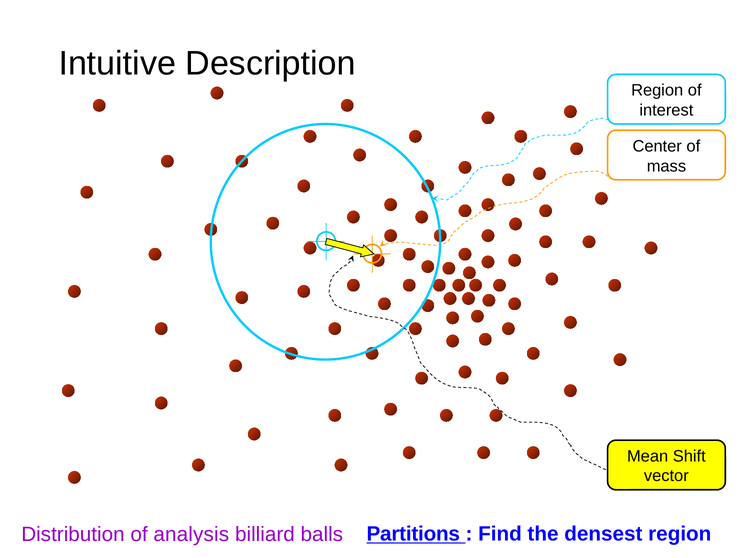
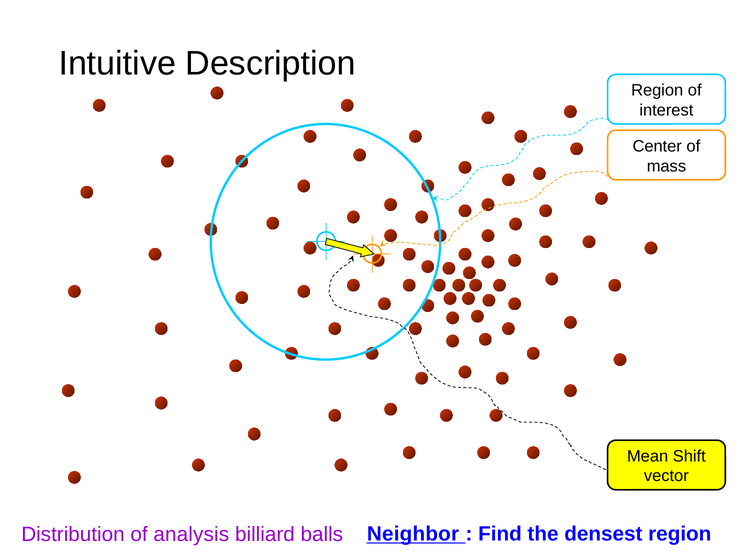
Partitions: Partitions -> Neighbor
